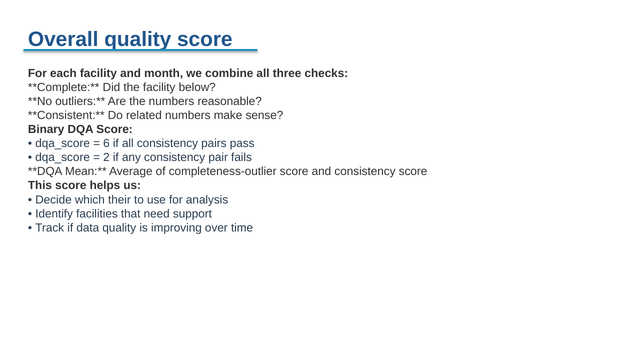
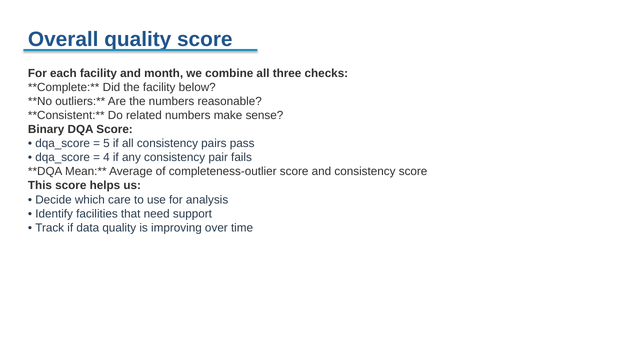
6: 6 -> 5
2: 2 -> 4
their: their -> care
